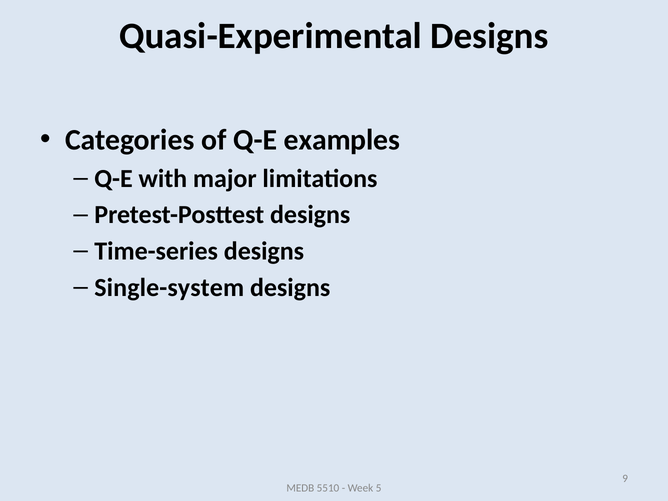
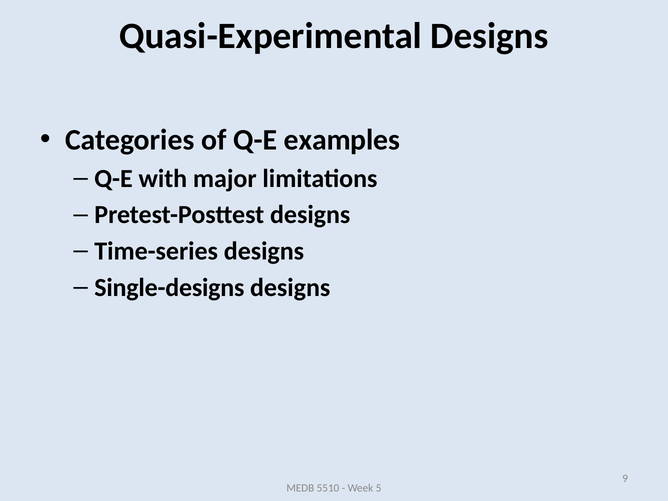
Single-system: Single-system -> Single-designs
